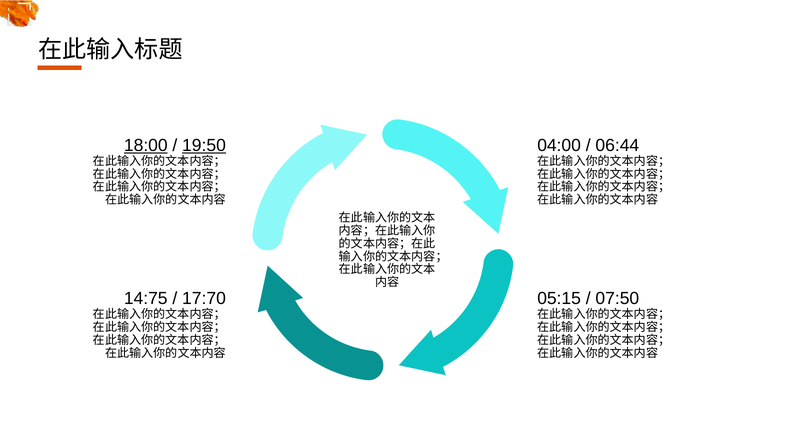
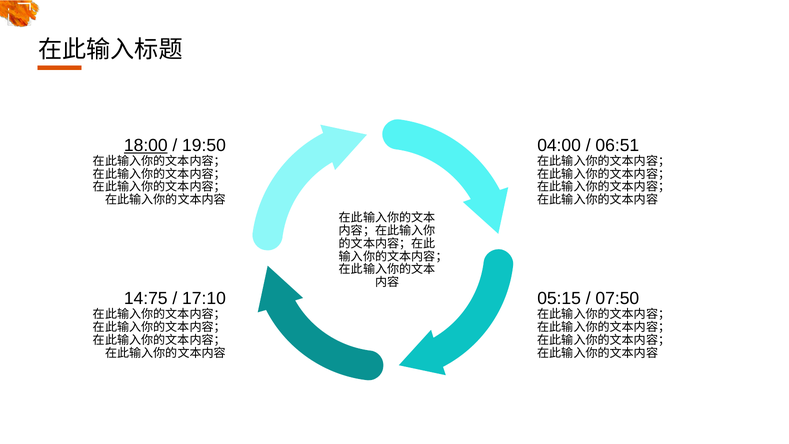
19:50 underline: present -> none
06:44: 06:44 -> 06:51
17:70: 17:70 -> 17:10
